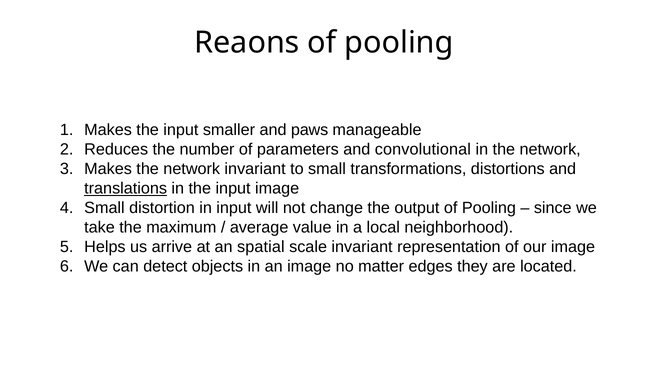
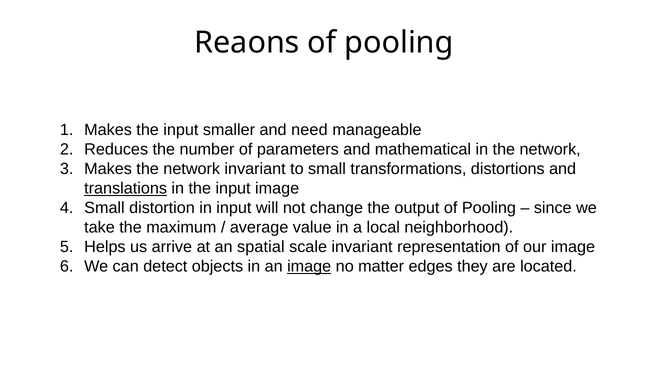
paws: paws -> need
convolutional: convolutional -> mathematical
image at (309, 266) underline: none -> present
